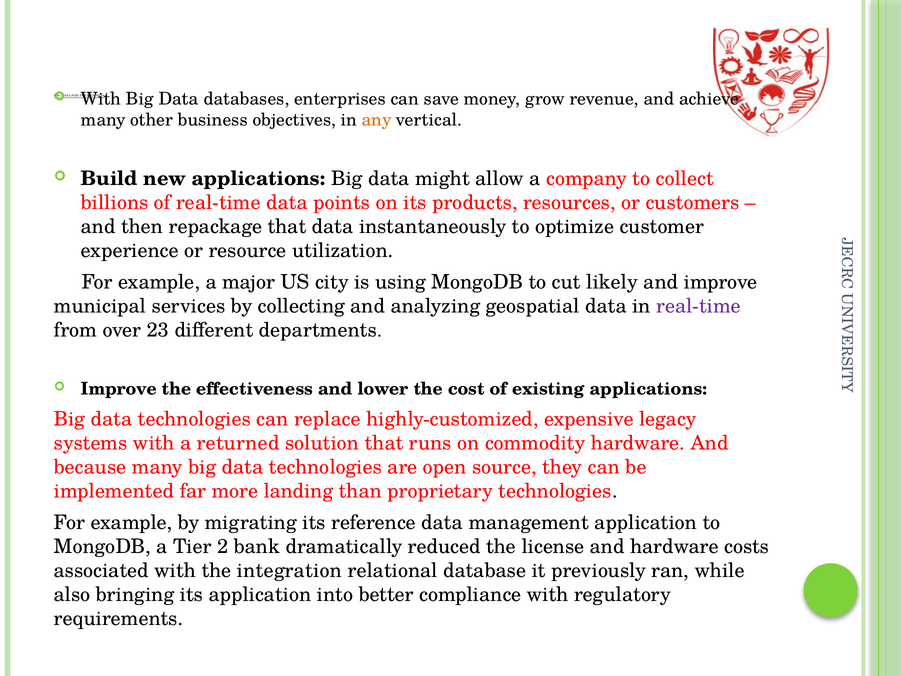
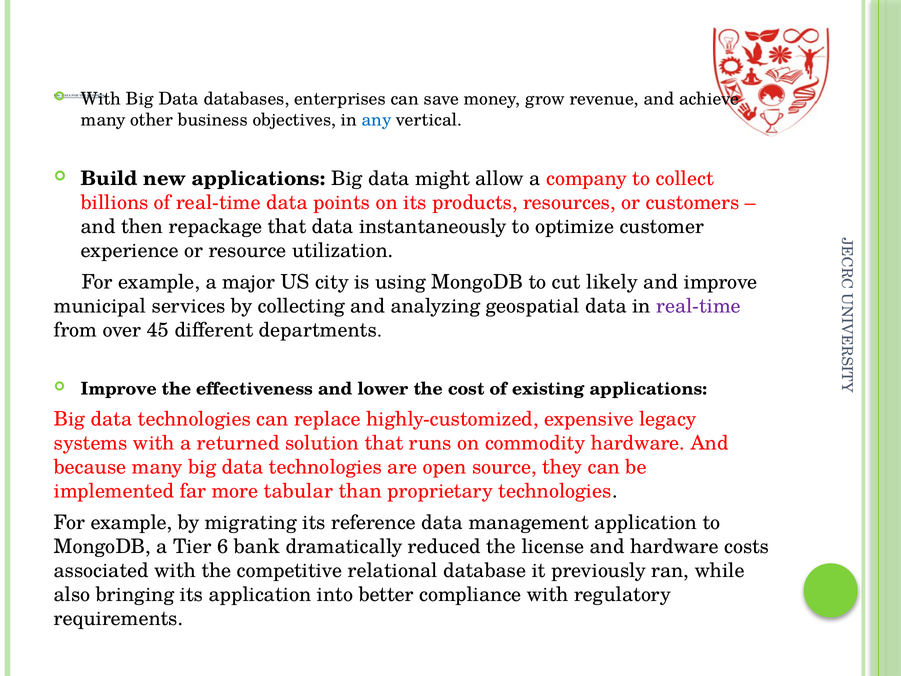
any colour: orange -> blue
23: 23 -> 45
landing: landing -> tabular
2: 2 -> 6
integration: integration -> competitive
